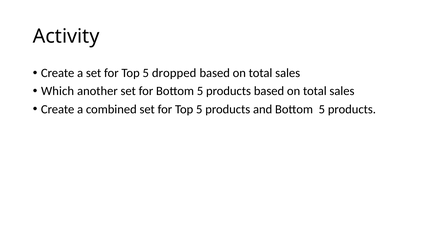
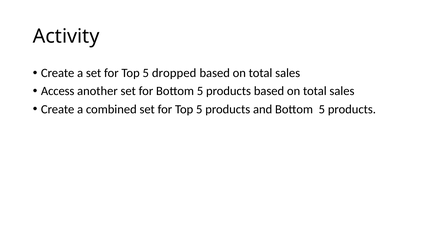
Which: Which -> Access
